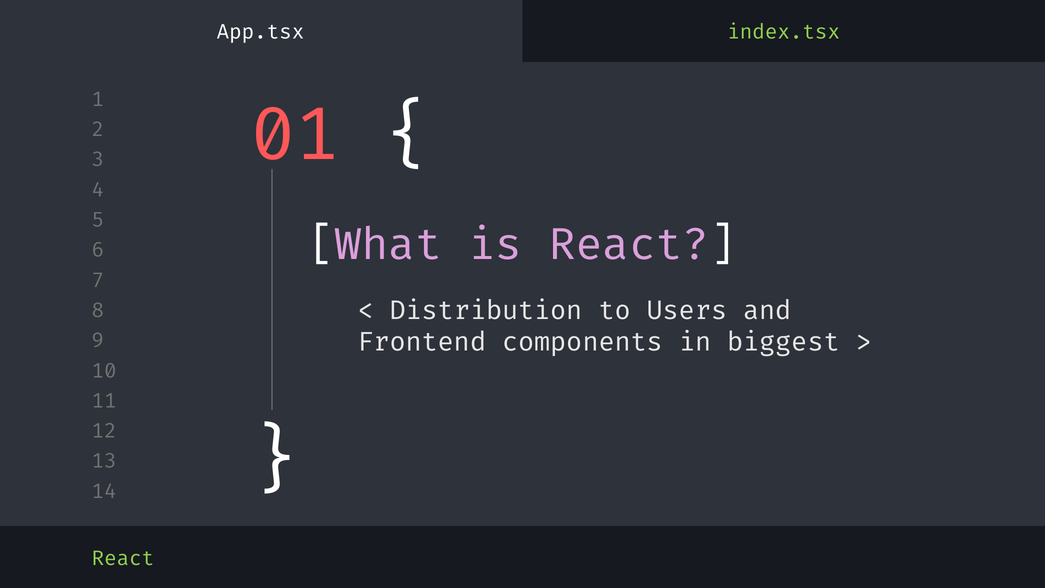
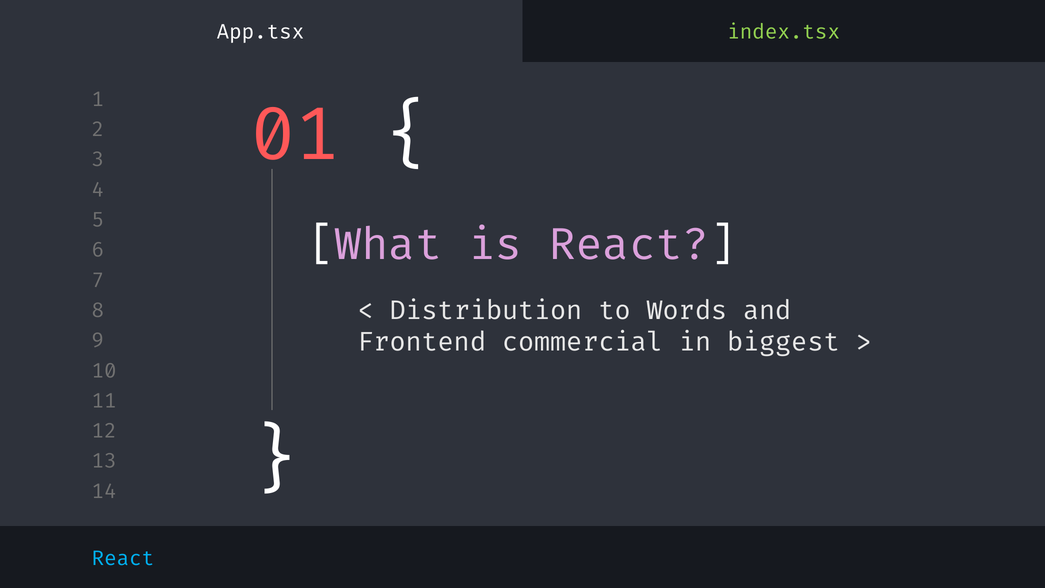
Users: Users -> Words
components: components -> commercial
React at (123, 558) colour: light green -> light blue
